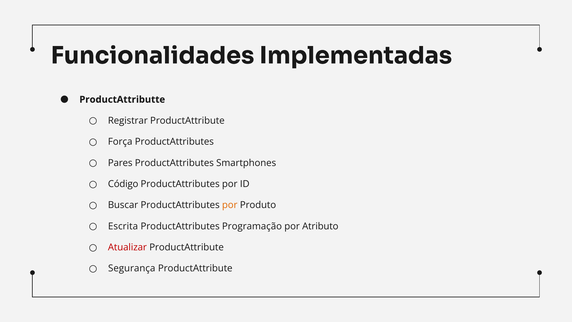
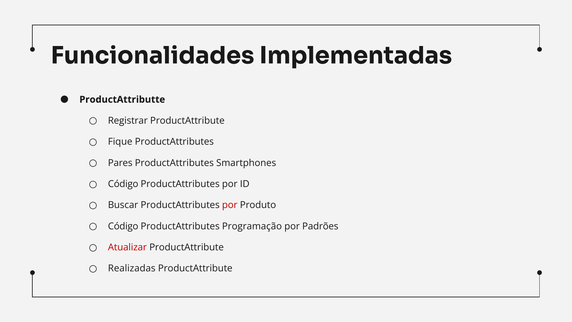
Força: Força -> Fique
por at (230, 205) colour: orange -> red
Escrita at (123, 226): Escrita -> Código
Atributo: Atributo -> Padrões
Segurança: Segurança -> Realizadas
